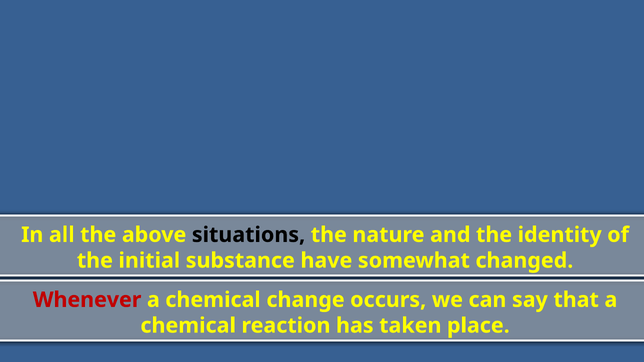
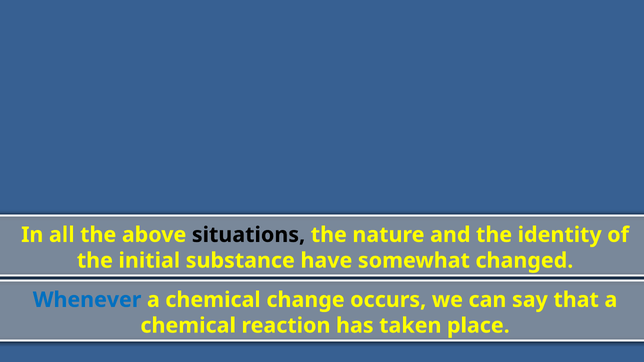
Whenever colour: red -> blue
